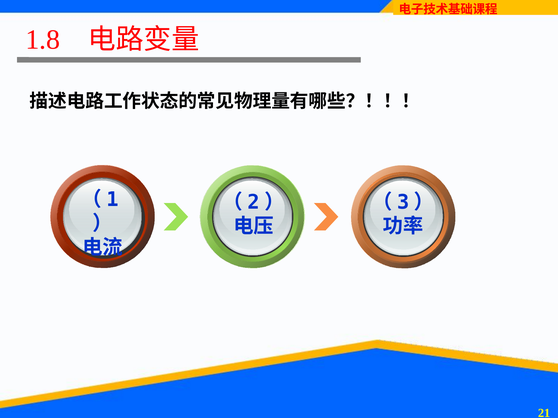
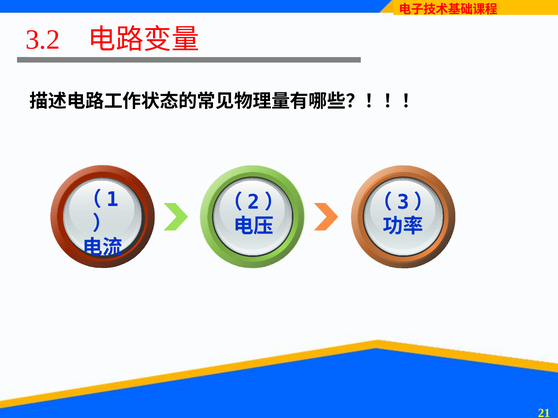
1.8: 1.8 -> 3.2
